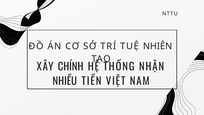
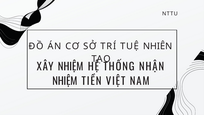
XÂY CHÍNH: CHÍNH -> NHIỆM
NHIỀU at (65, 81): NHIỀU -> NHIỆM
